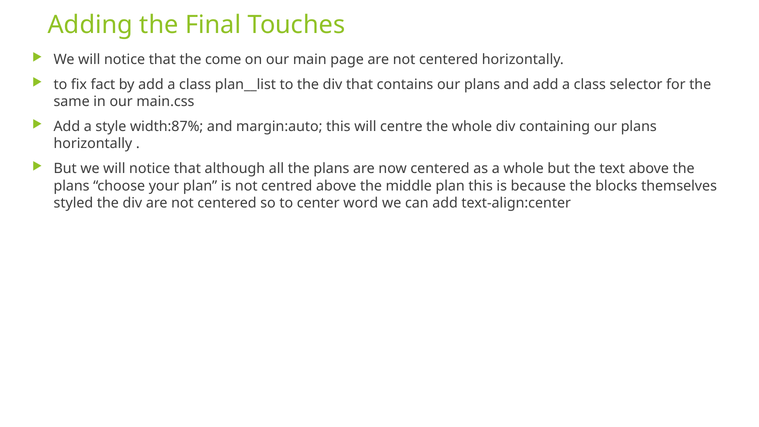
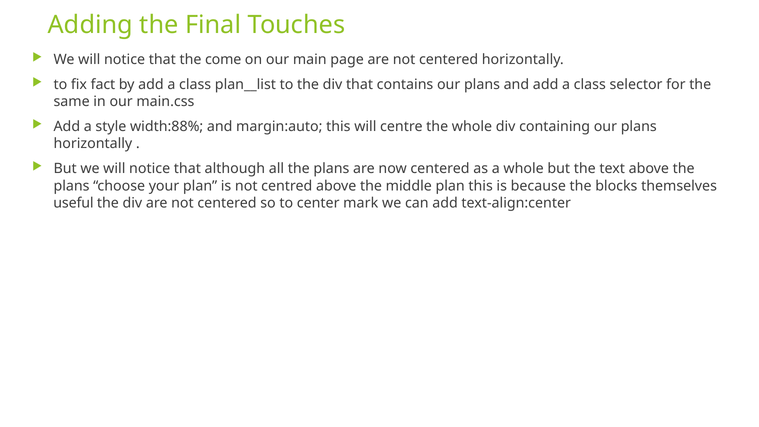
width:87%: width:87% -> width:88%
styled: styled -> useful
word: word -> mark
